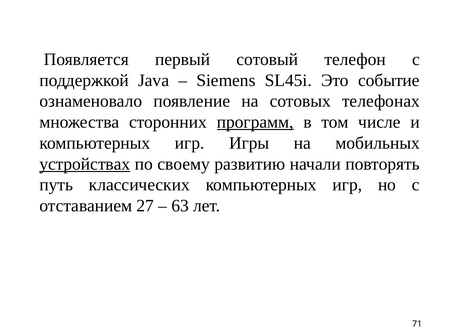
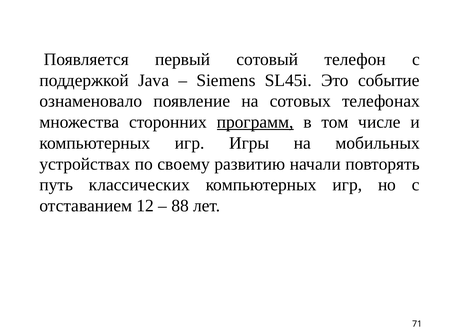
устройствах underline: present -> none
27: 27 -> 12
63: 63 -> 88
